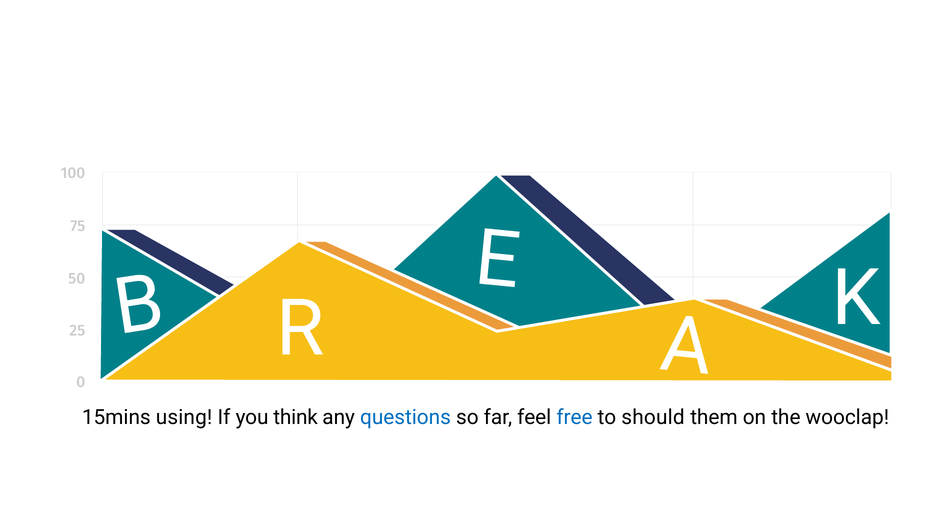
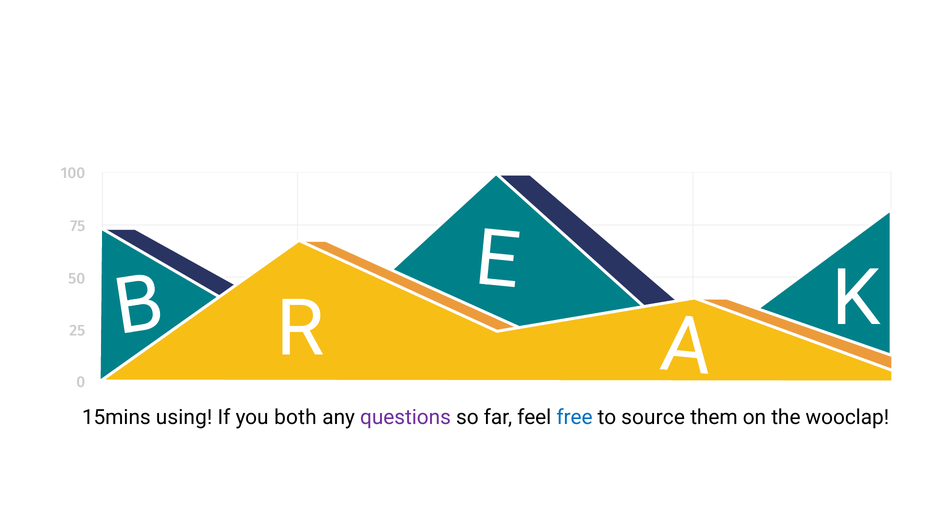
think: think -> both
questions colour: blue -> purple
should: should -> source
